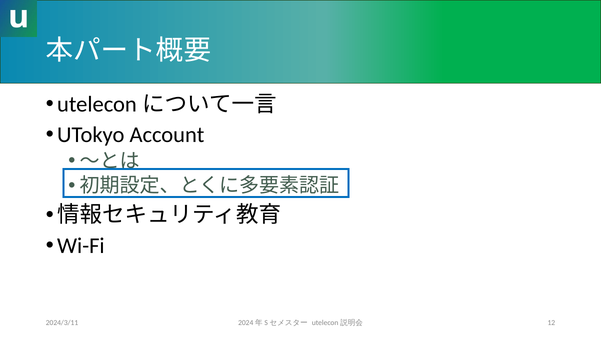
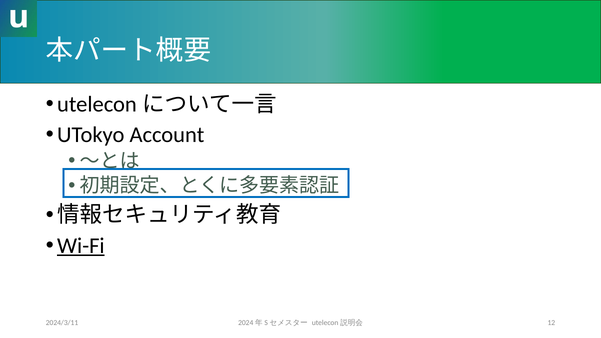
Wi-Fi underline: none -> present
